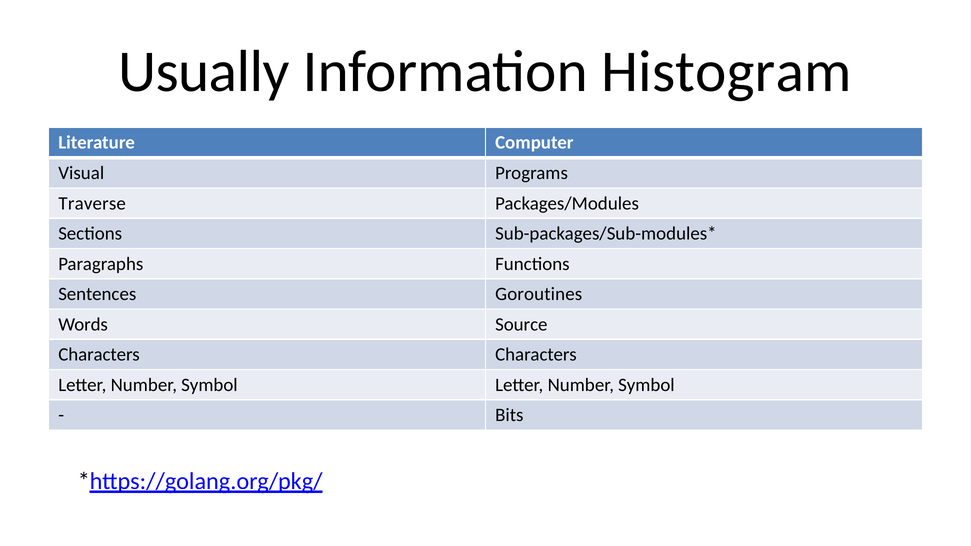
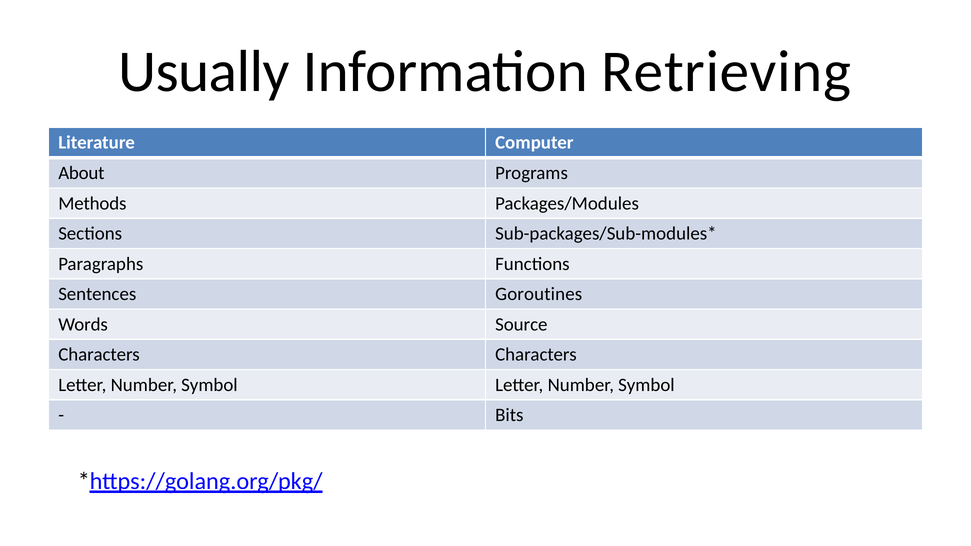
Histogram: Histogram -> Retrieving
Visual: Visual -> About
Traverse: Traverse -> Methods
